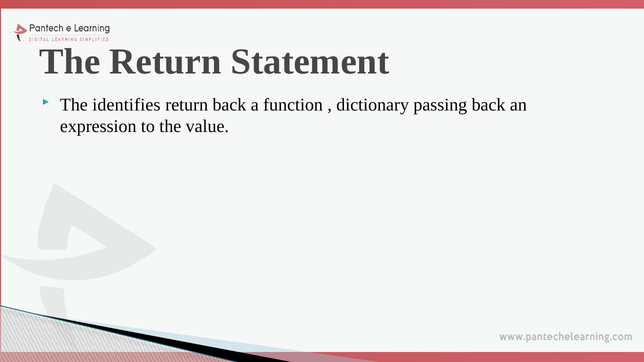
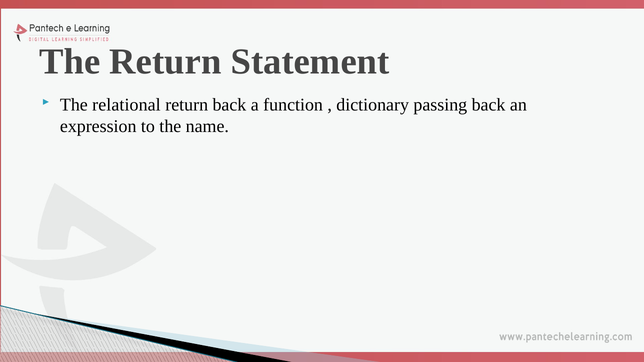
identifies: identifies -> relational
value: value -> name
